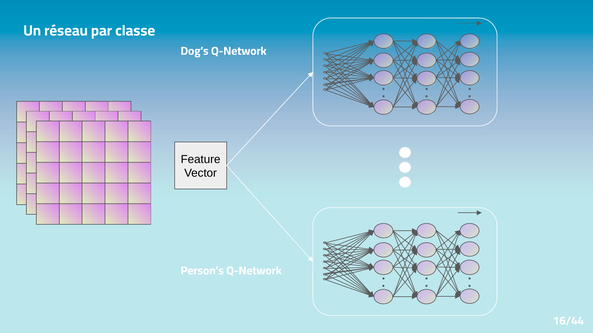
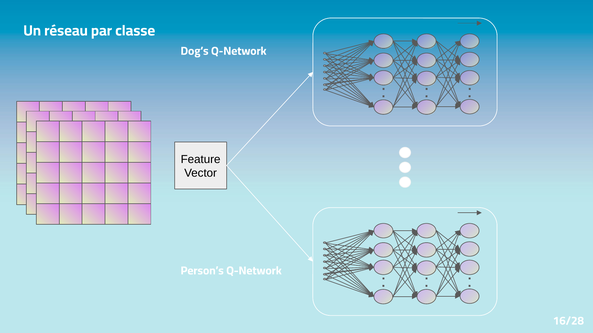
16/44: 16/44 -> 16/28
